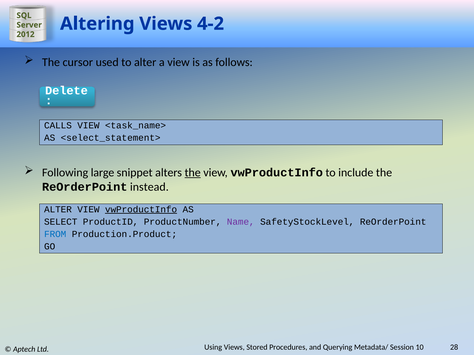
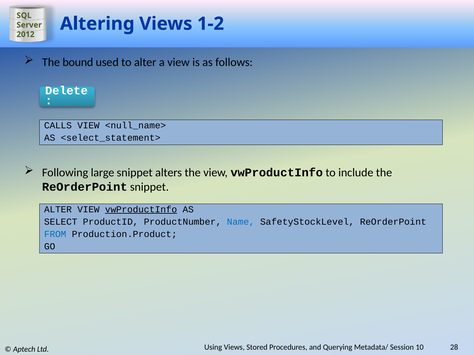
4-2: 4-2 -> 1-2
cursor: cursor -> bound
<task_name>: <task_name> -> <null_name>
the at (193, 173) underline: present -> none
ReOrderPoint instead: instead -> snippet
Name colour: purple -> blue
